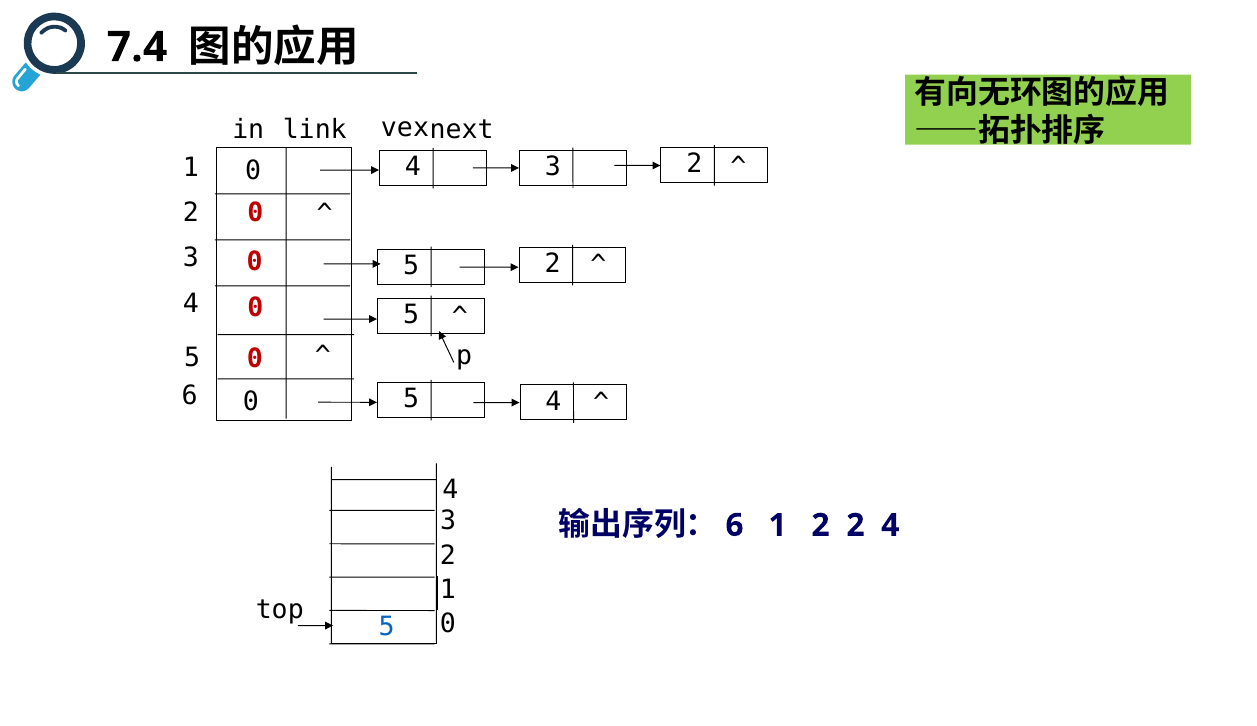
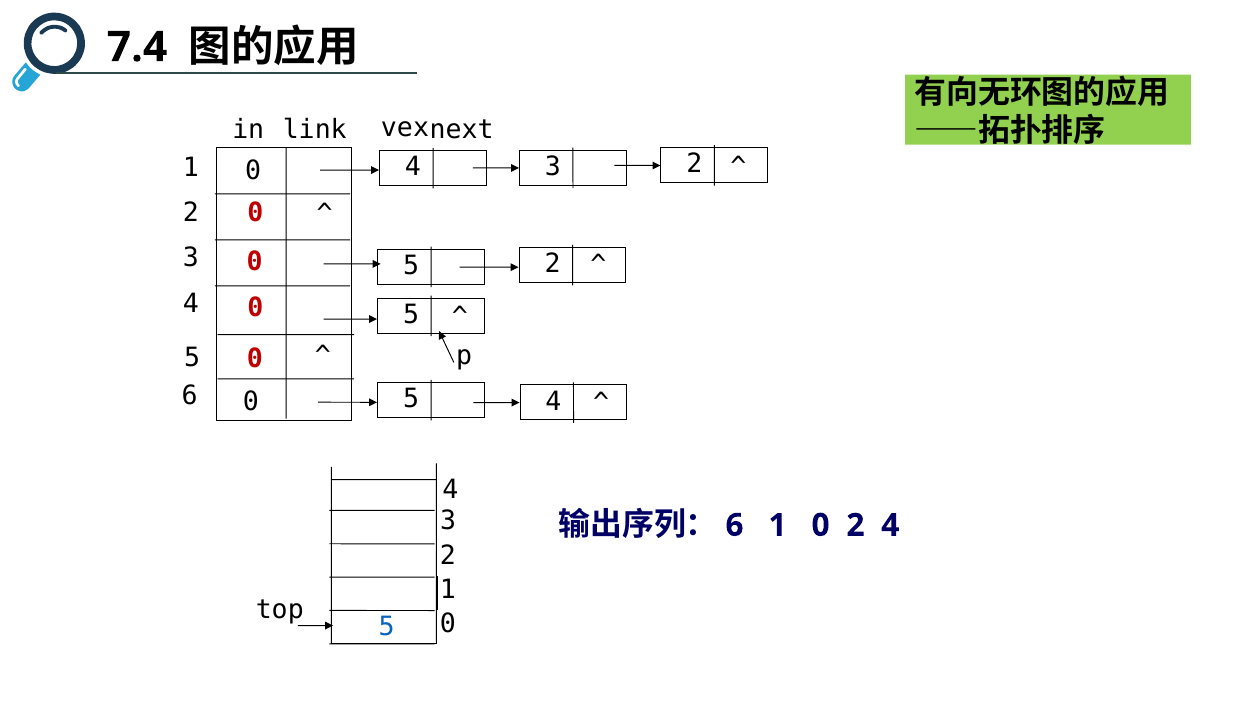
6 1 2: 2 -> 0
